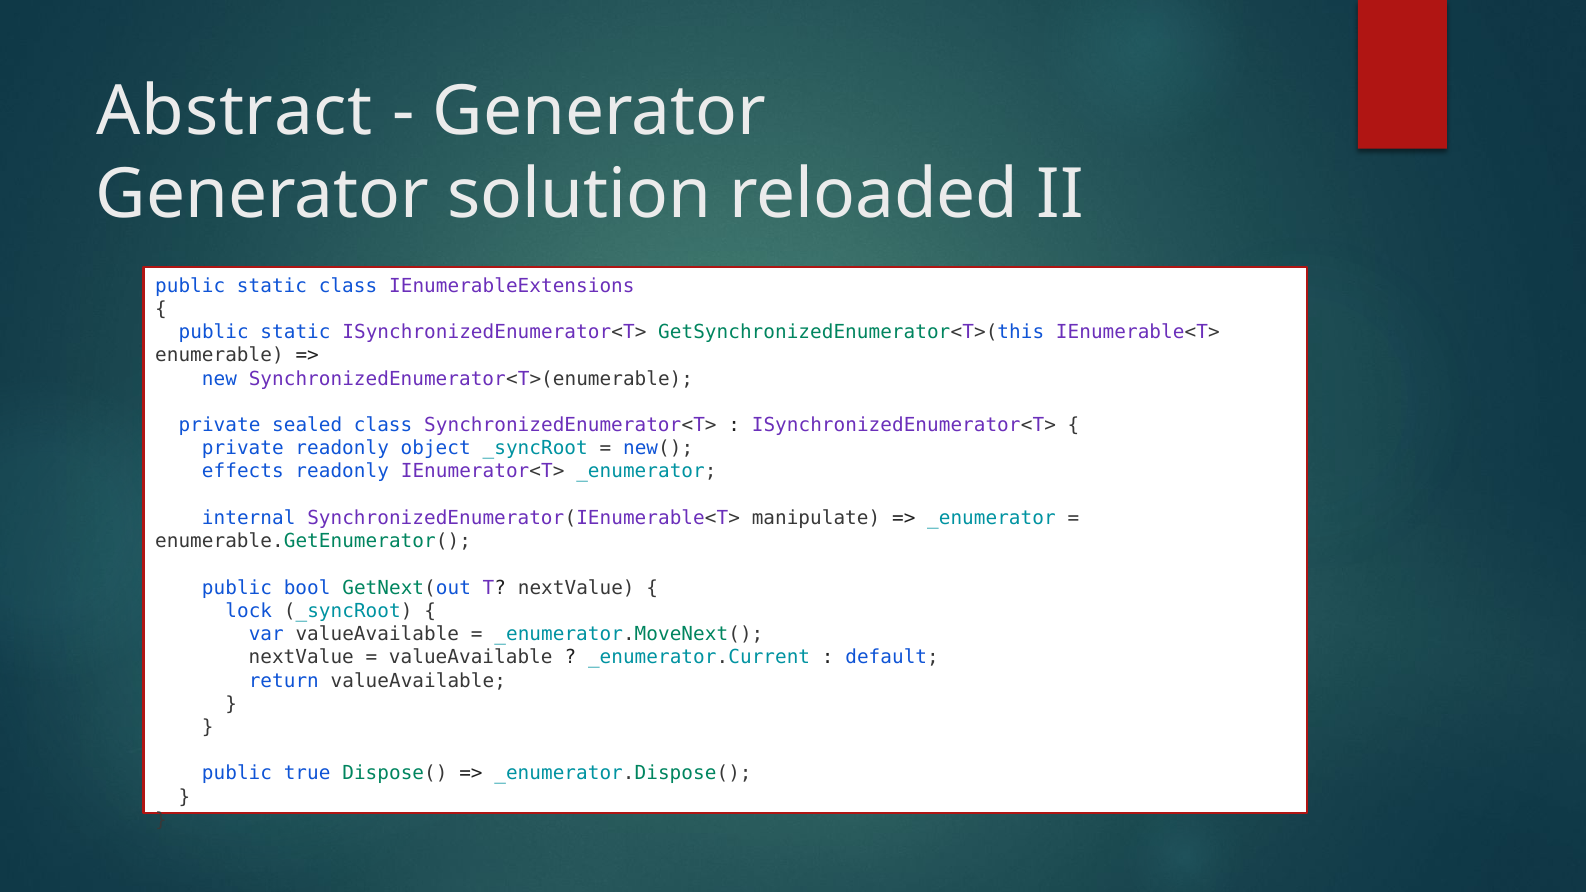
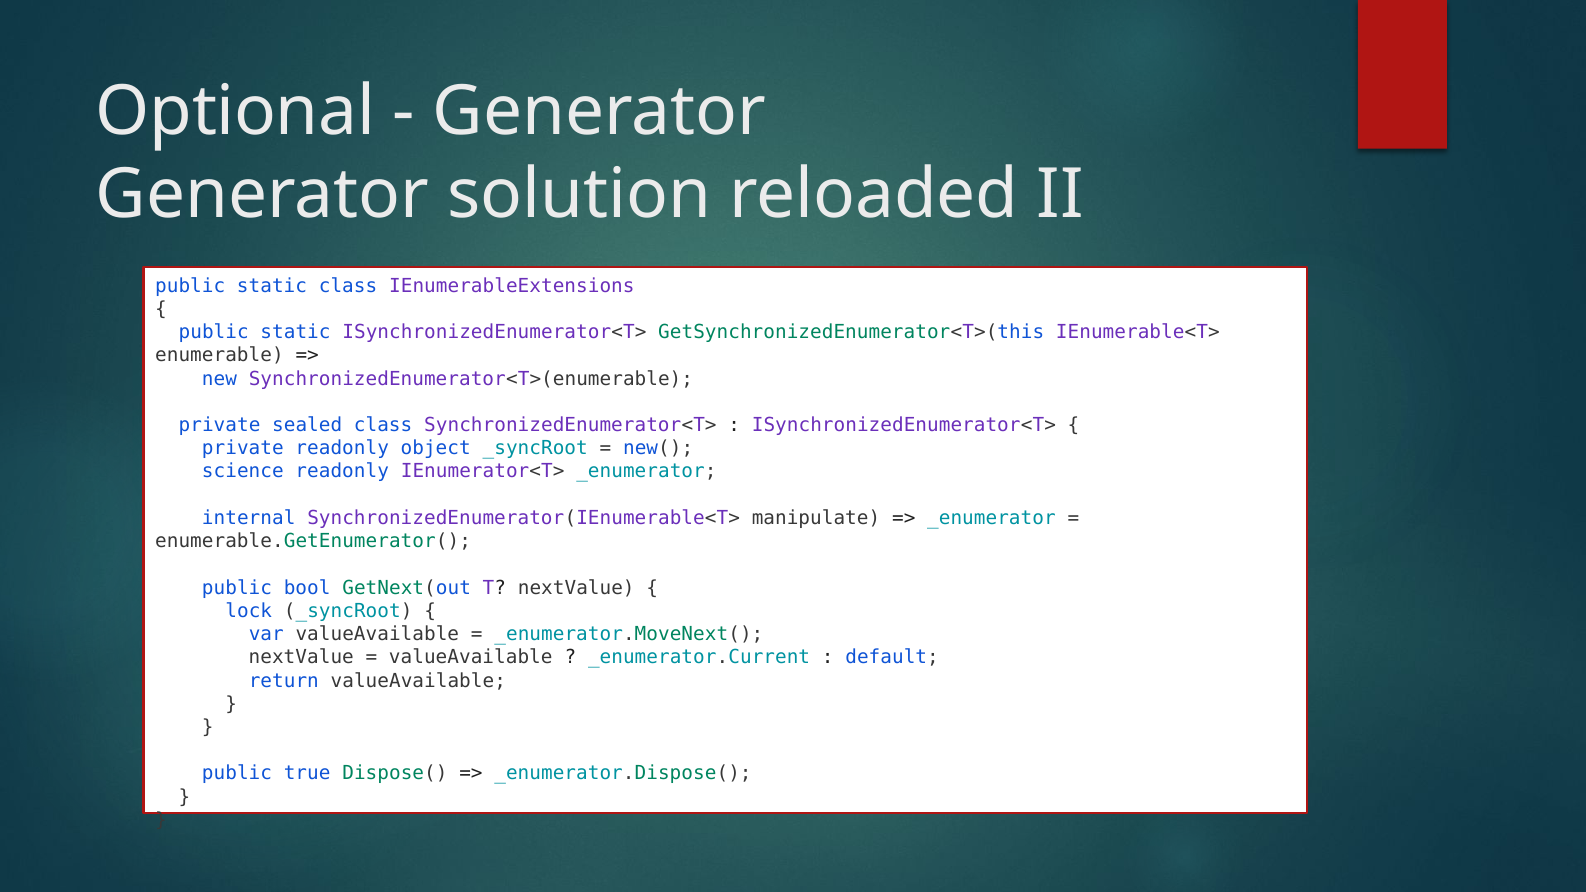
Abstract: Abstract -> Optional
effects: effects -> science
